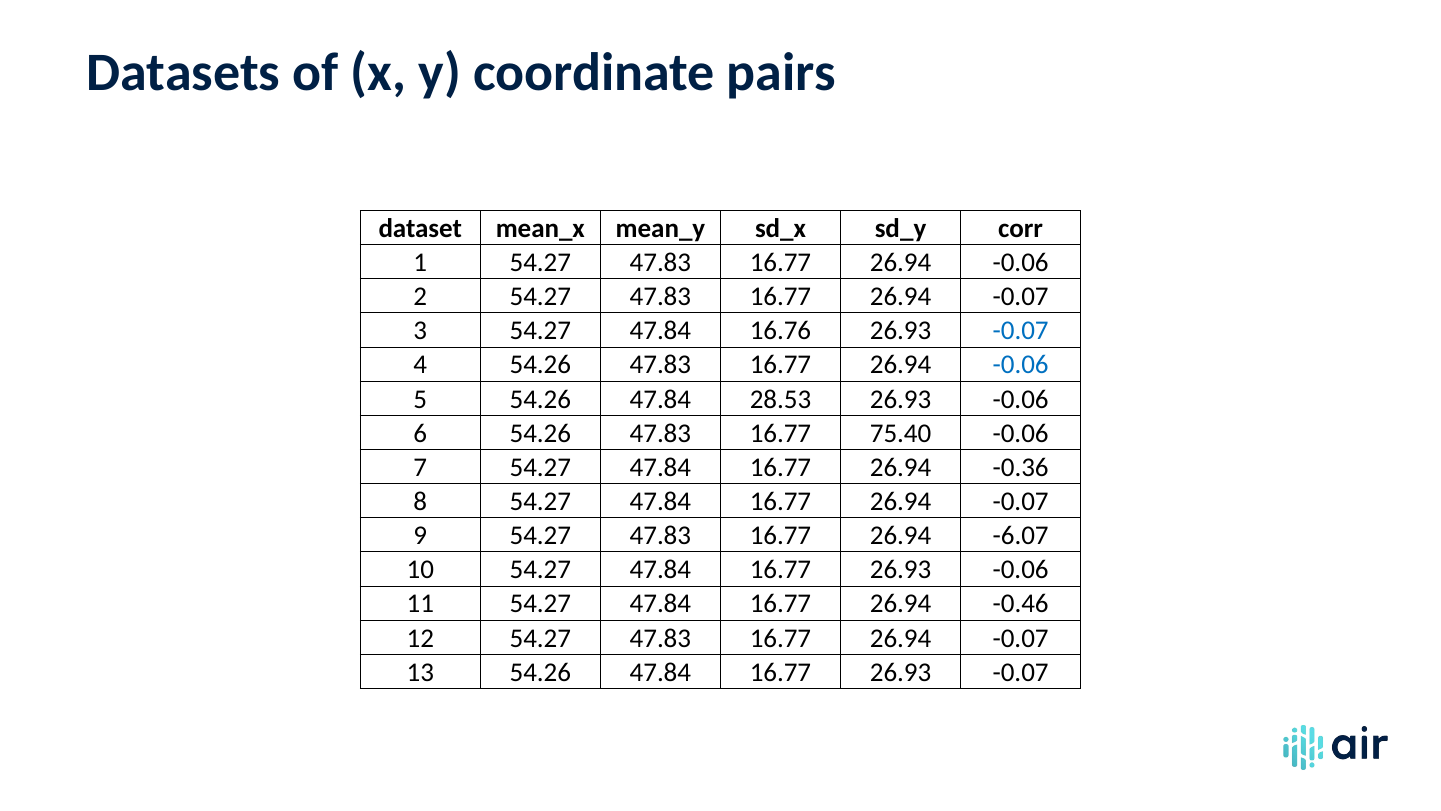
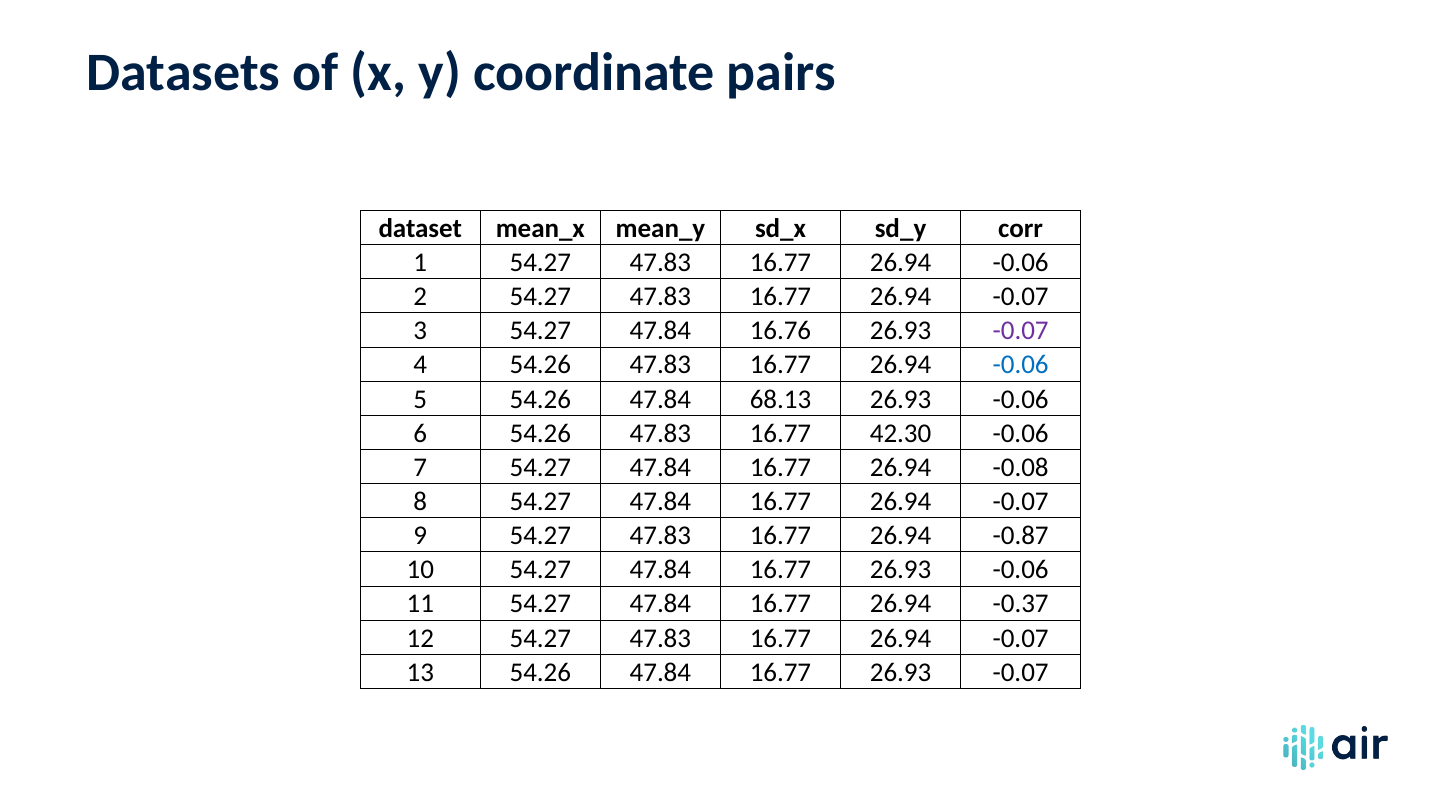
-0.07 at (1021, 331) colour: blue -> purple
28.53: 28.53 -> 68.13
75.40: 75.40 -> 42.30
-0.36: -0.36 -> -0.08
-6.07: -6.07 -> -0.87
-0.46: -0.46 -> -0.37
